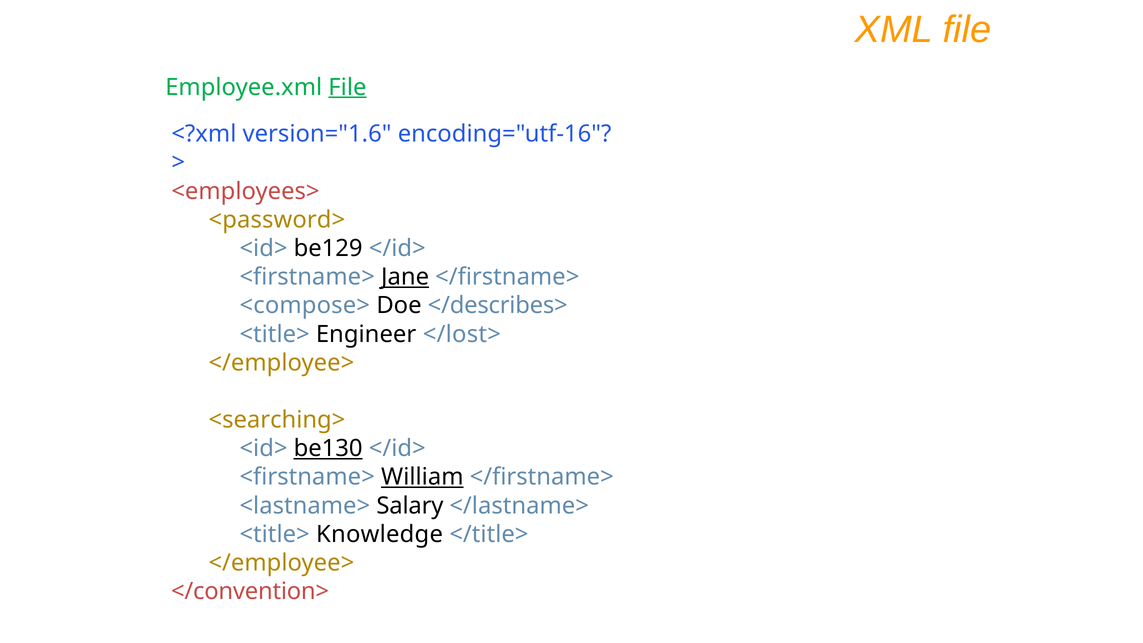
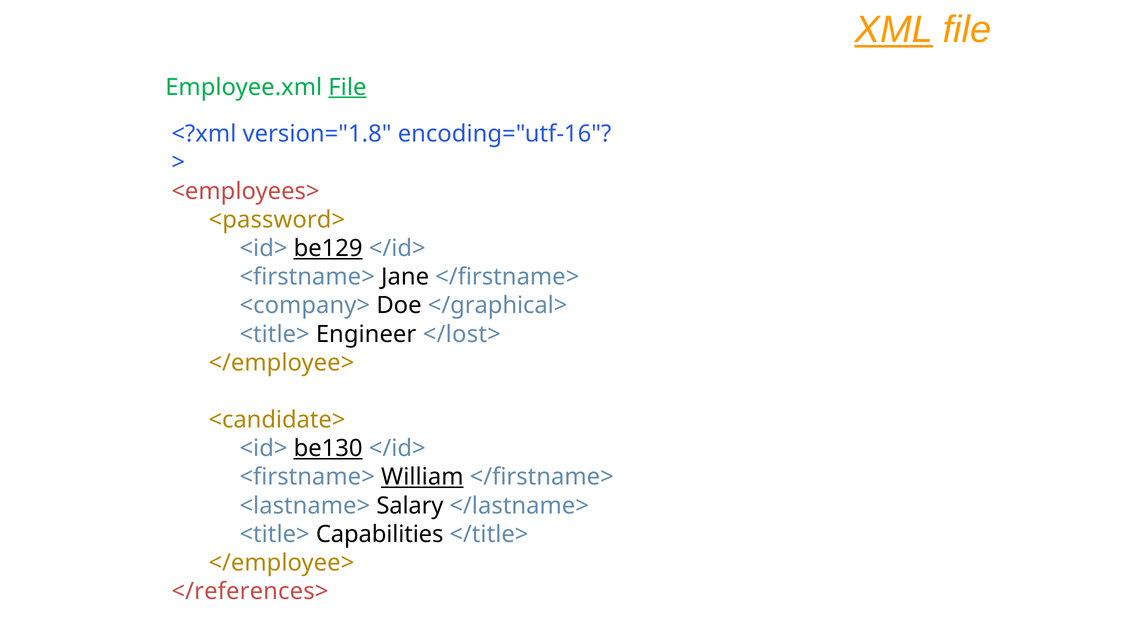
XML underline: none -> present
version="1.6: version="1.6 -> version="1.8
be129 underline: none -> present
Jane underline: present -> none
<compose>: <compose> -> <company>
</describes>: </describes> -> </graphical>
<searching>: <searching> -> <candidate>
Knowledge: Knowledge -> Capabilities
</convention>: </convention> -> </references>
